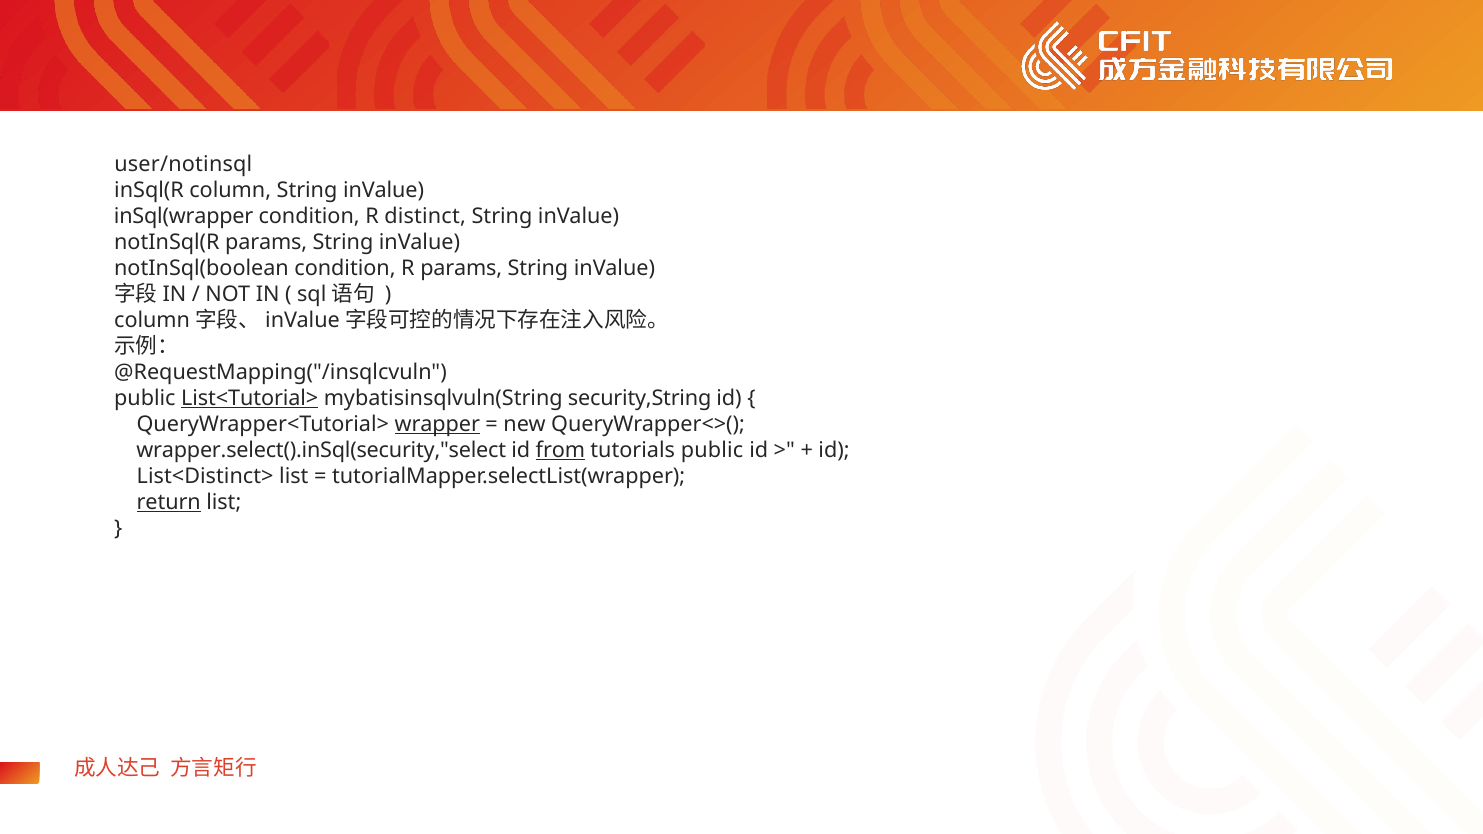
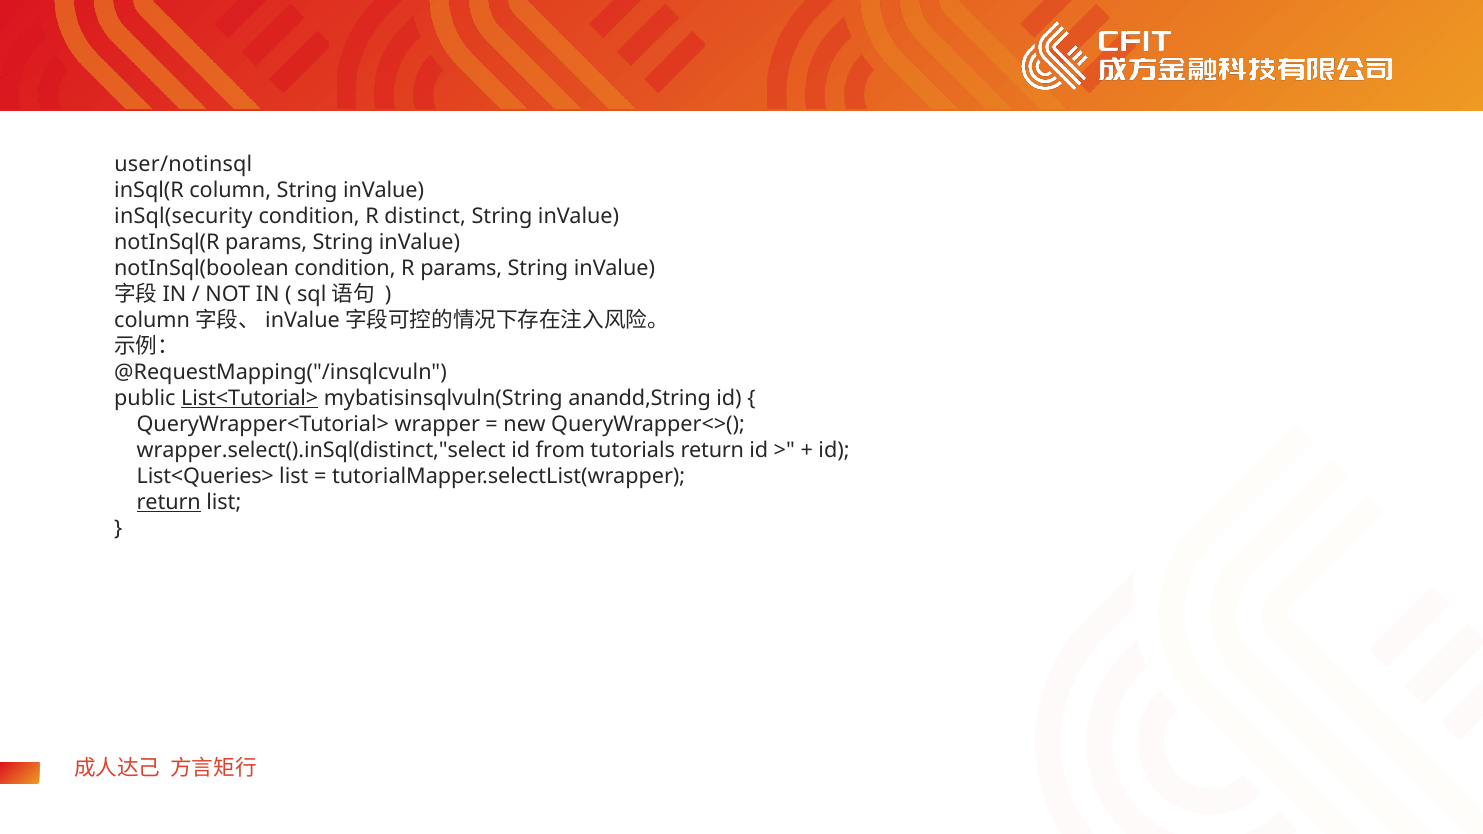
inSql(wrapper: inSql(wrapper -> inSql(security
security,String: security,String -> anandd,String
wrapper underline: present -> none
wrapper.select().inSql(security,"select: wrapper.select().inSql(security,"select -> wrapper.select().inSql(distinct,"select
from underline: present -> none
tutorials public: public -> return
List<Distinct>: List<Distinct> -> List<Queries>
